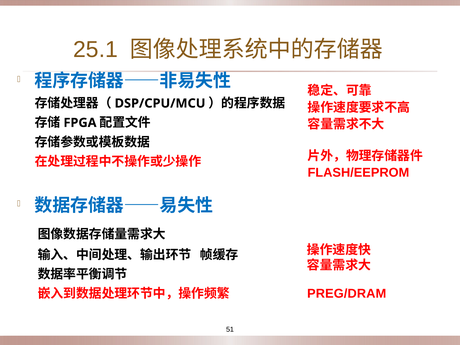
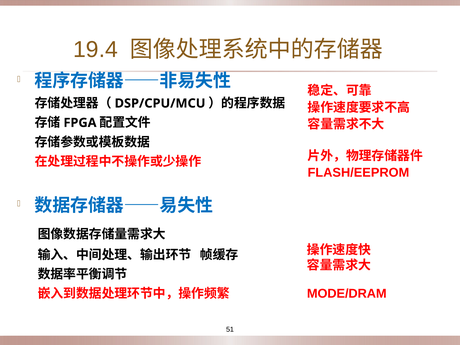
25.1: 25.1 -> 19.4
PREG/DRAM: PREG/DRAM -> MODE/DRAM
